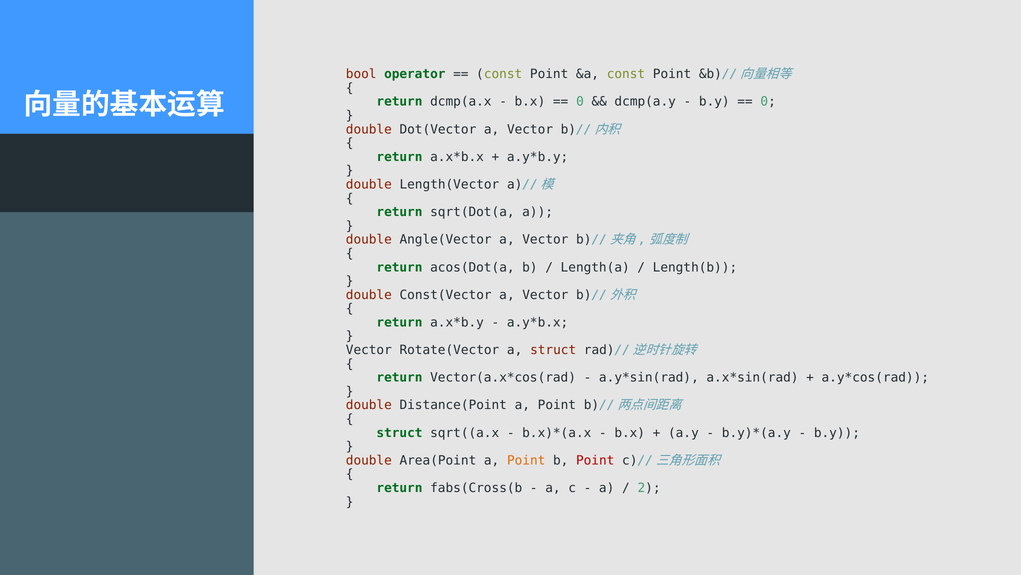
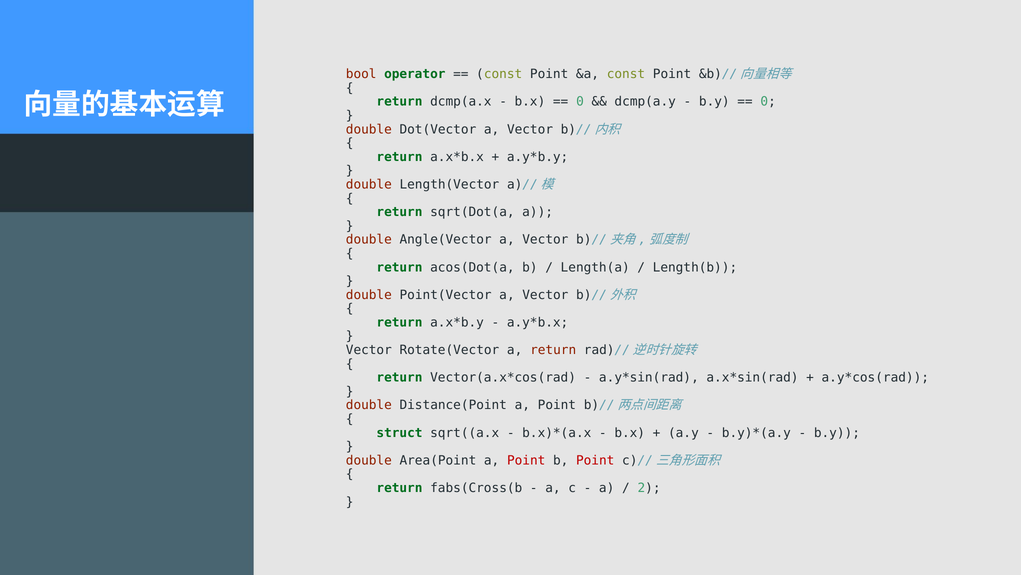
Const(Vector: Const(Vector -> Point(Vector
a struct: struct -> return
Point at (526, 460) colour: orange -> red
